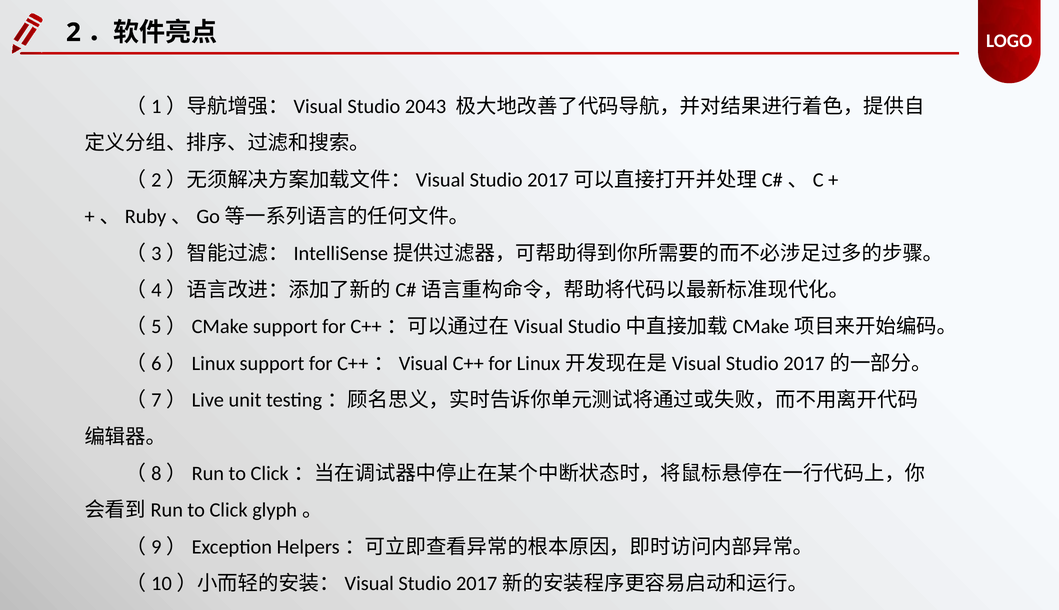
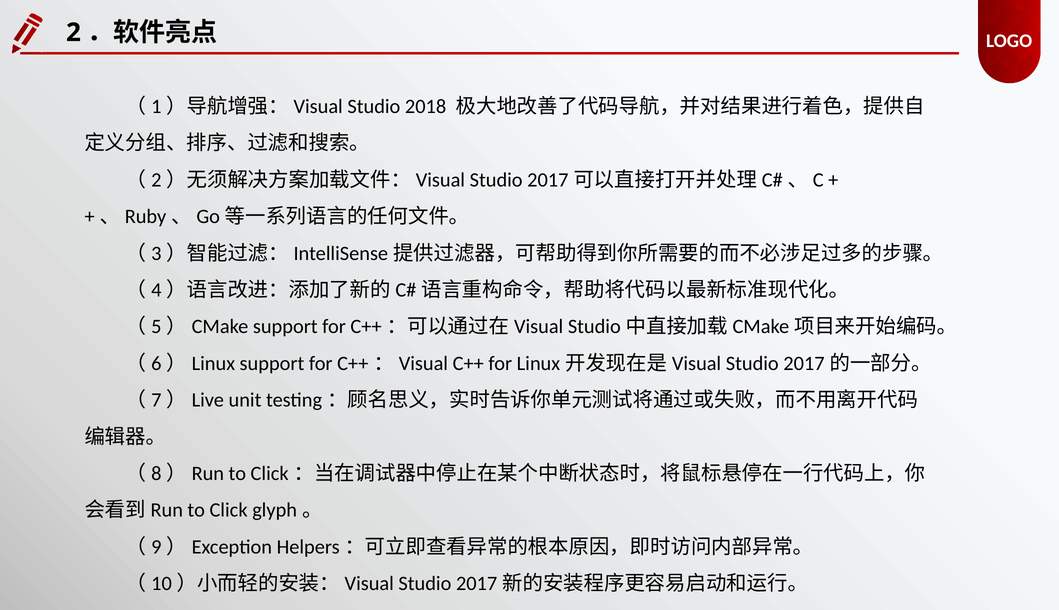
2043: 2043 -> 2018
